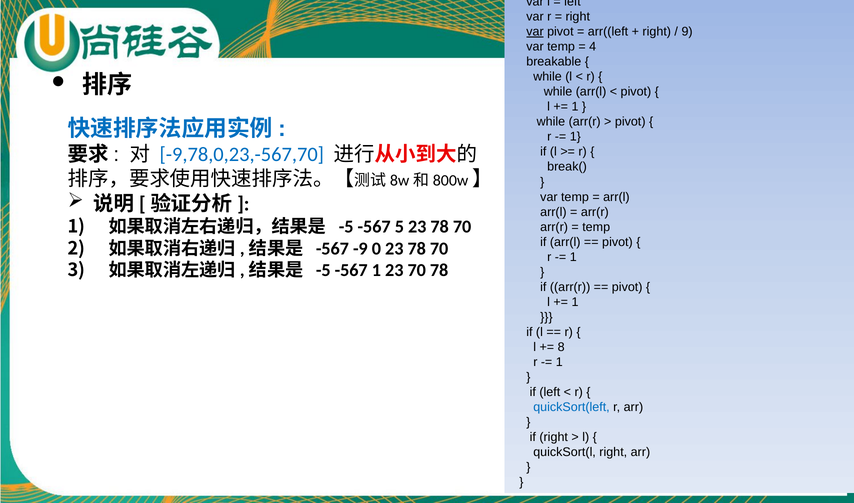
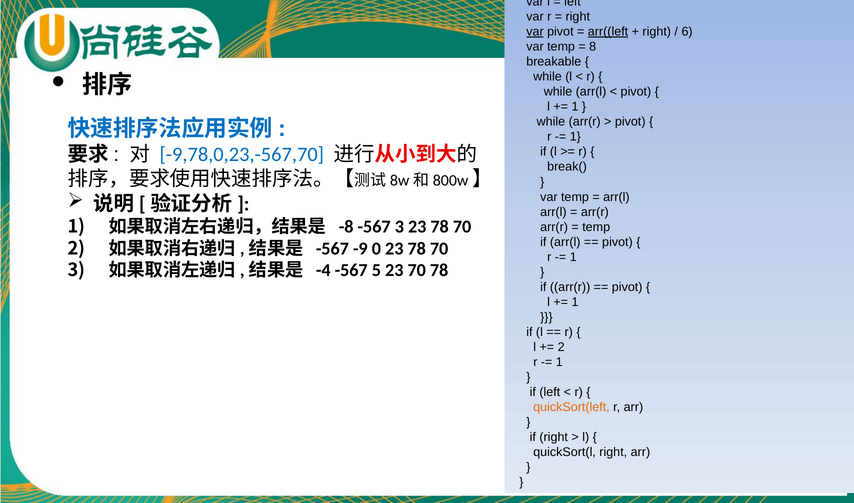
arr((left underline: none -> present
9: 9 -> 6
4: 4 -> 8
-5 at (346, 227): -5 -> -8
-567 5: 5 -> 3
-5 at (323, 270): -5 -> -4
-567 1: 1 -> 5
8 at (561, 347): 8 -> 2
quickSort(left at (571, 407) colour: blue -> orange
